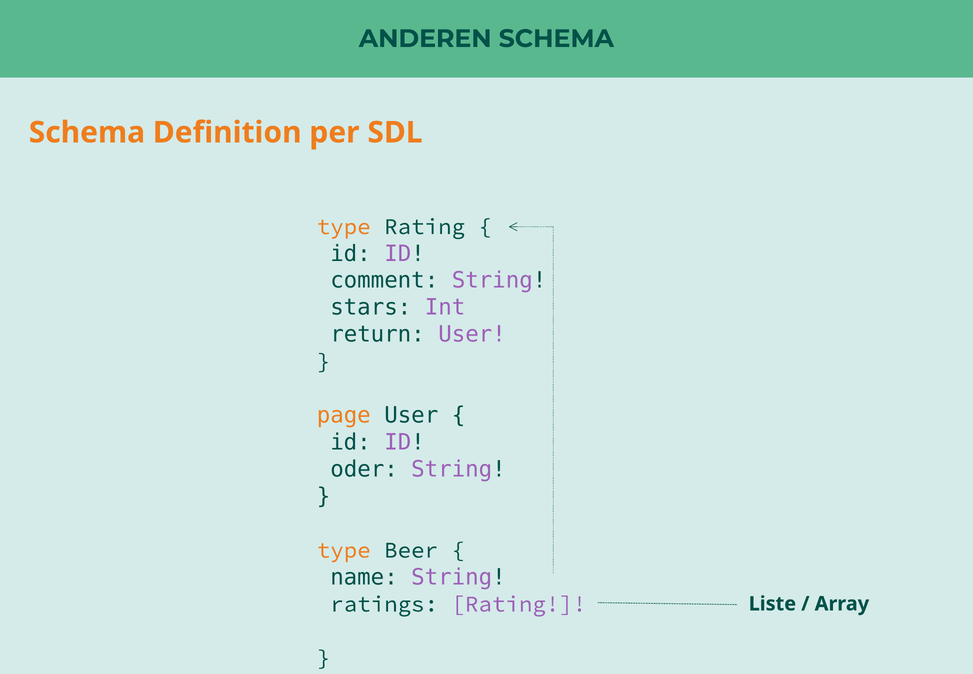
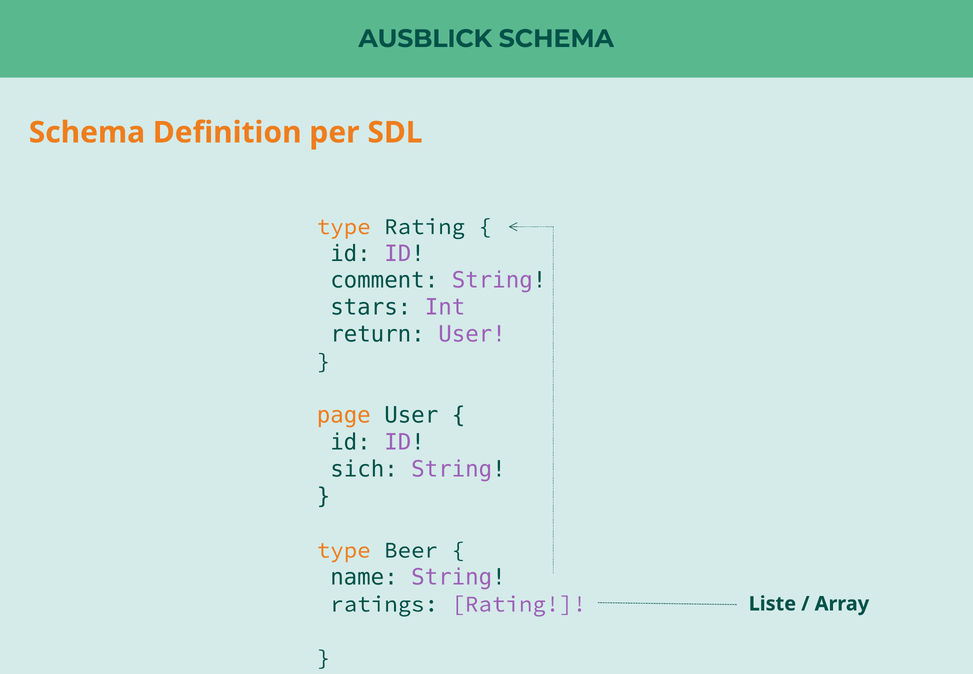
ANDEREN: ANDEREN -> AUSBLICK
oder: oder -> sich
